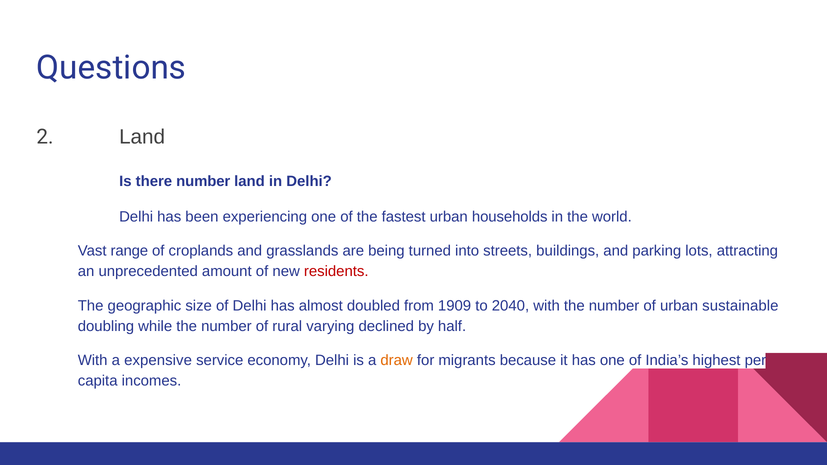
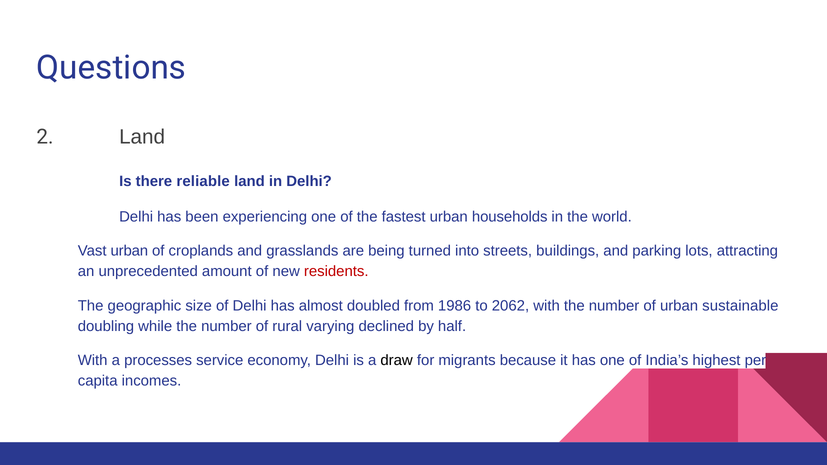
there number: number -> reliable
Vast range: range -> urban
1909: 1909 -> 1986
2040: 2040 -> 2062
expensive: expensive -> processes
draw colour: orange -> black
